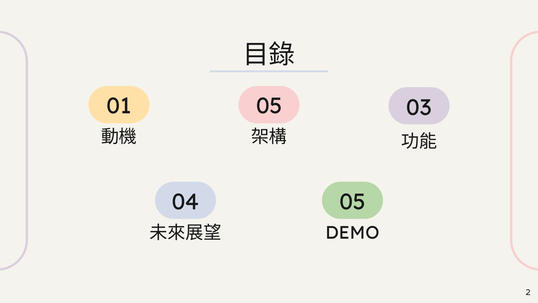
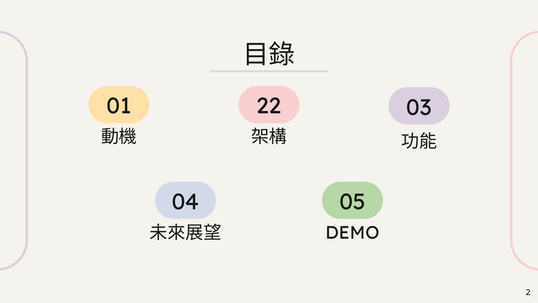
01 05: 05 -> 22
